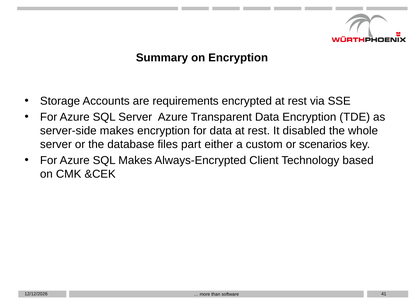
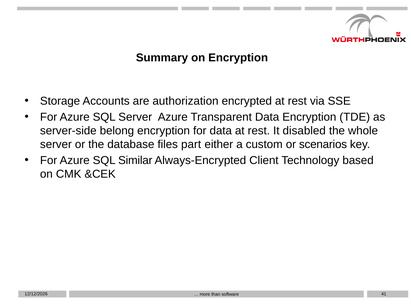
requirements: requirements -> authorization
server-side makes: makes -> belong
SQL Makes: Makes -> Similar
